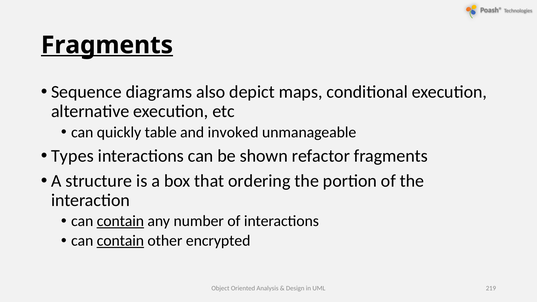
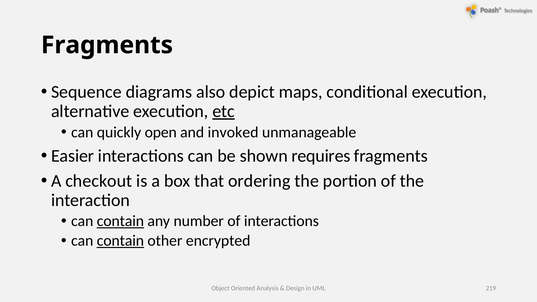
Fragments at (107, 45) underline: present -> none
etc underline: none -> present
table: table -> open
Types: Types -> Easier
refactor: refactor -> requires
structure: structure -> checkout
